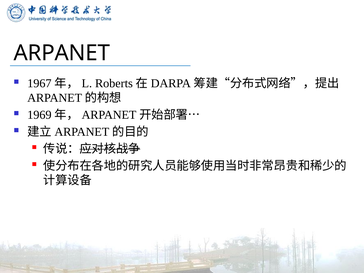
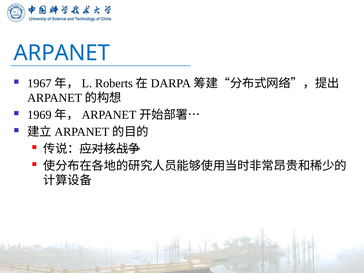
ARPANET colour: black -> blue
